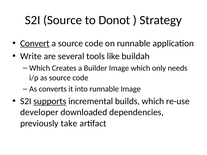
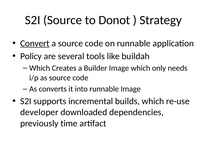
Write: Write -> Policy
supports underline: present -> none
take: take -> time
